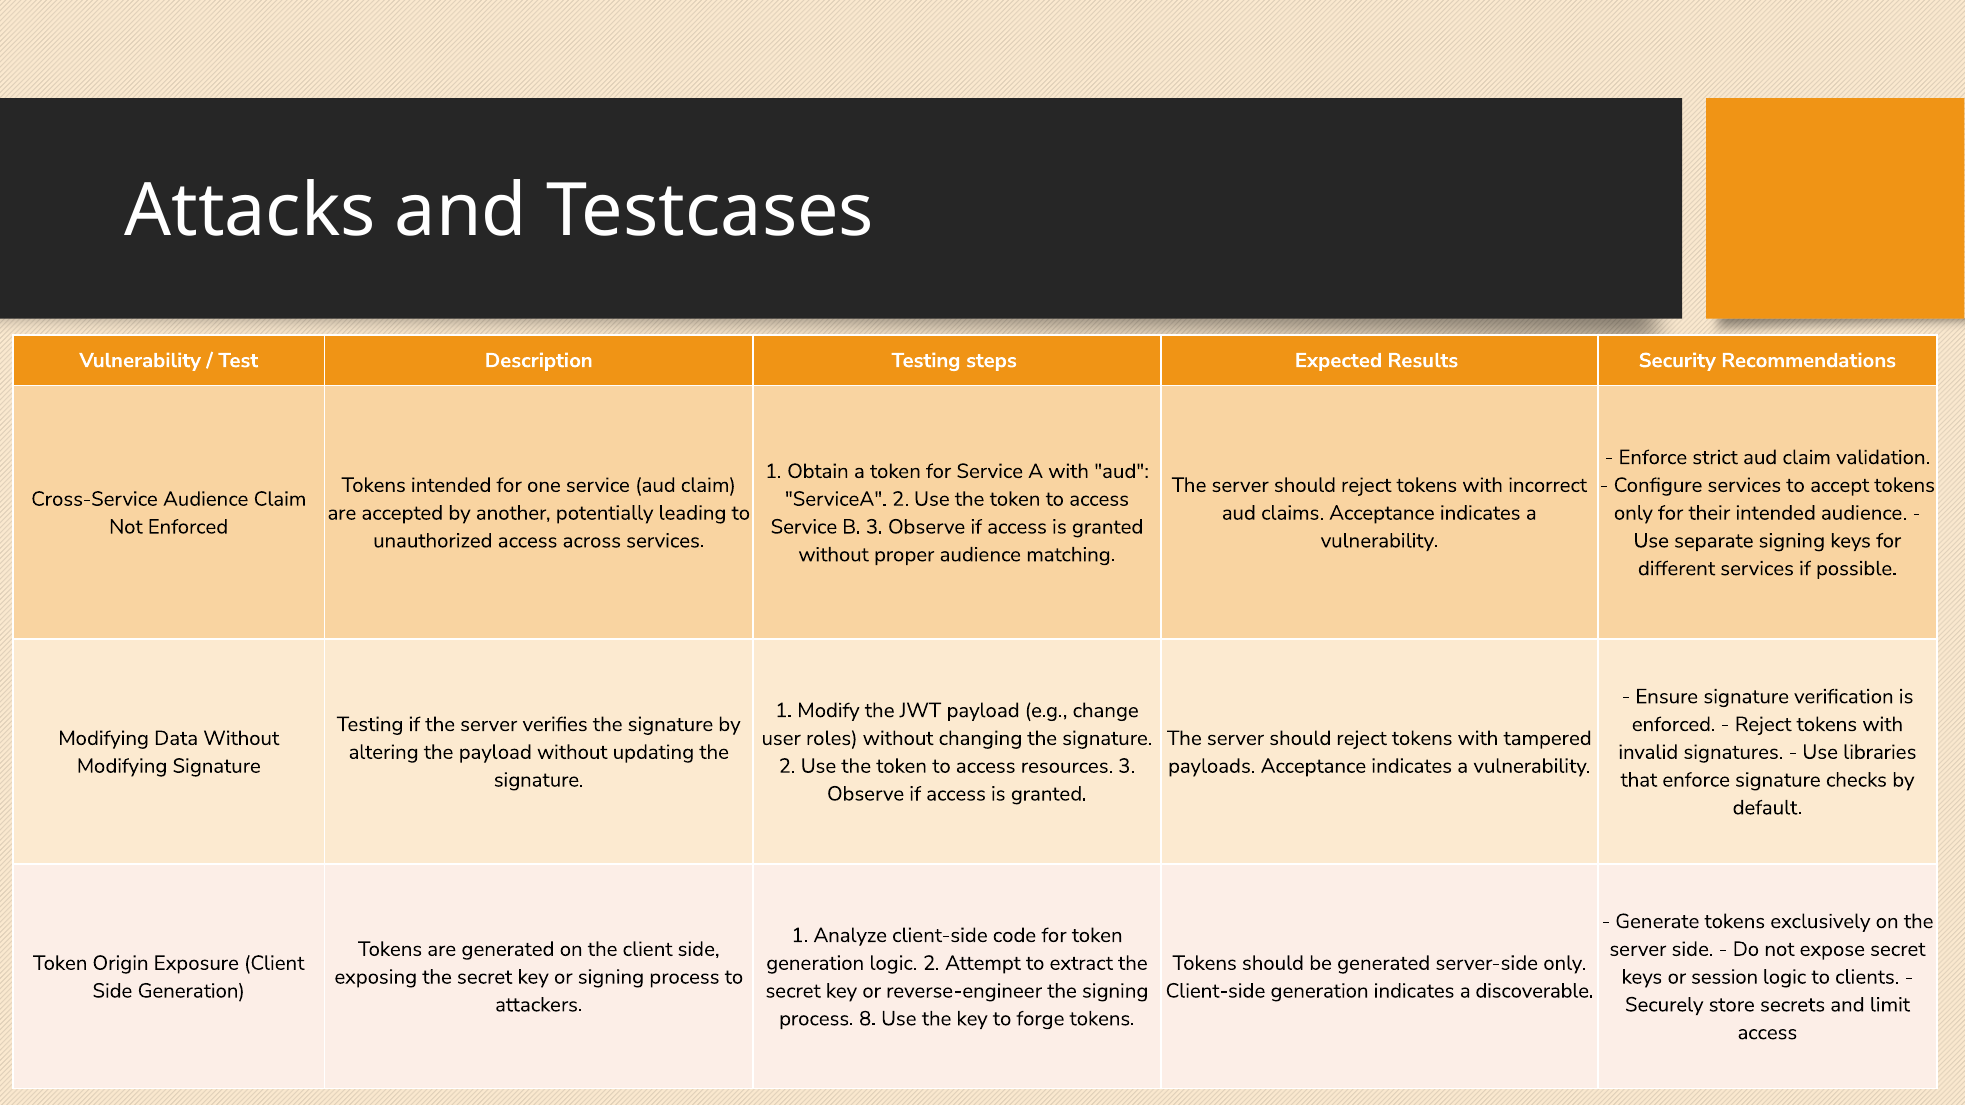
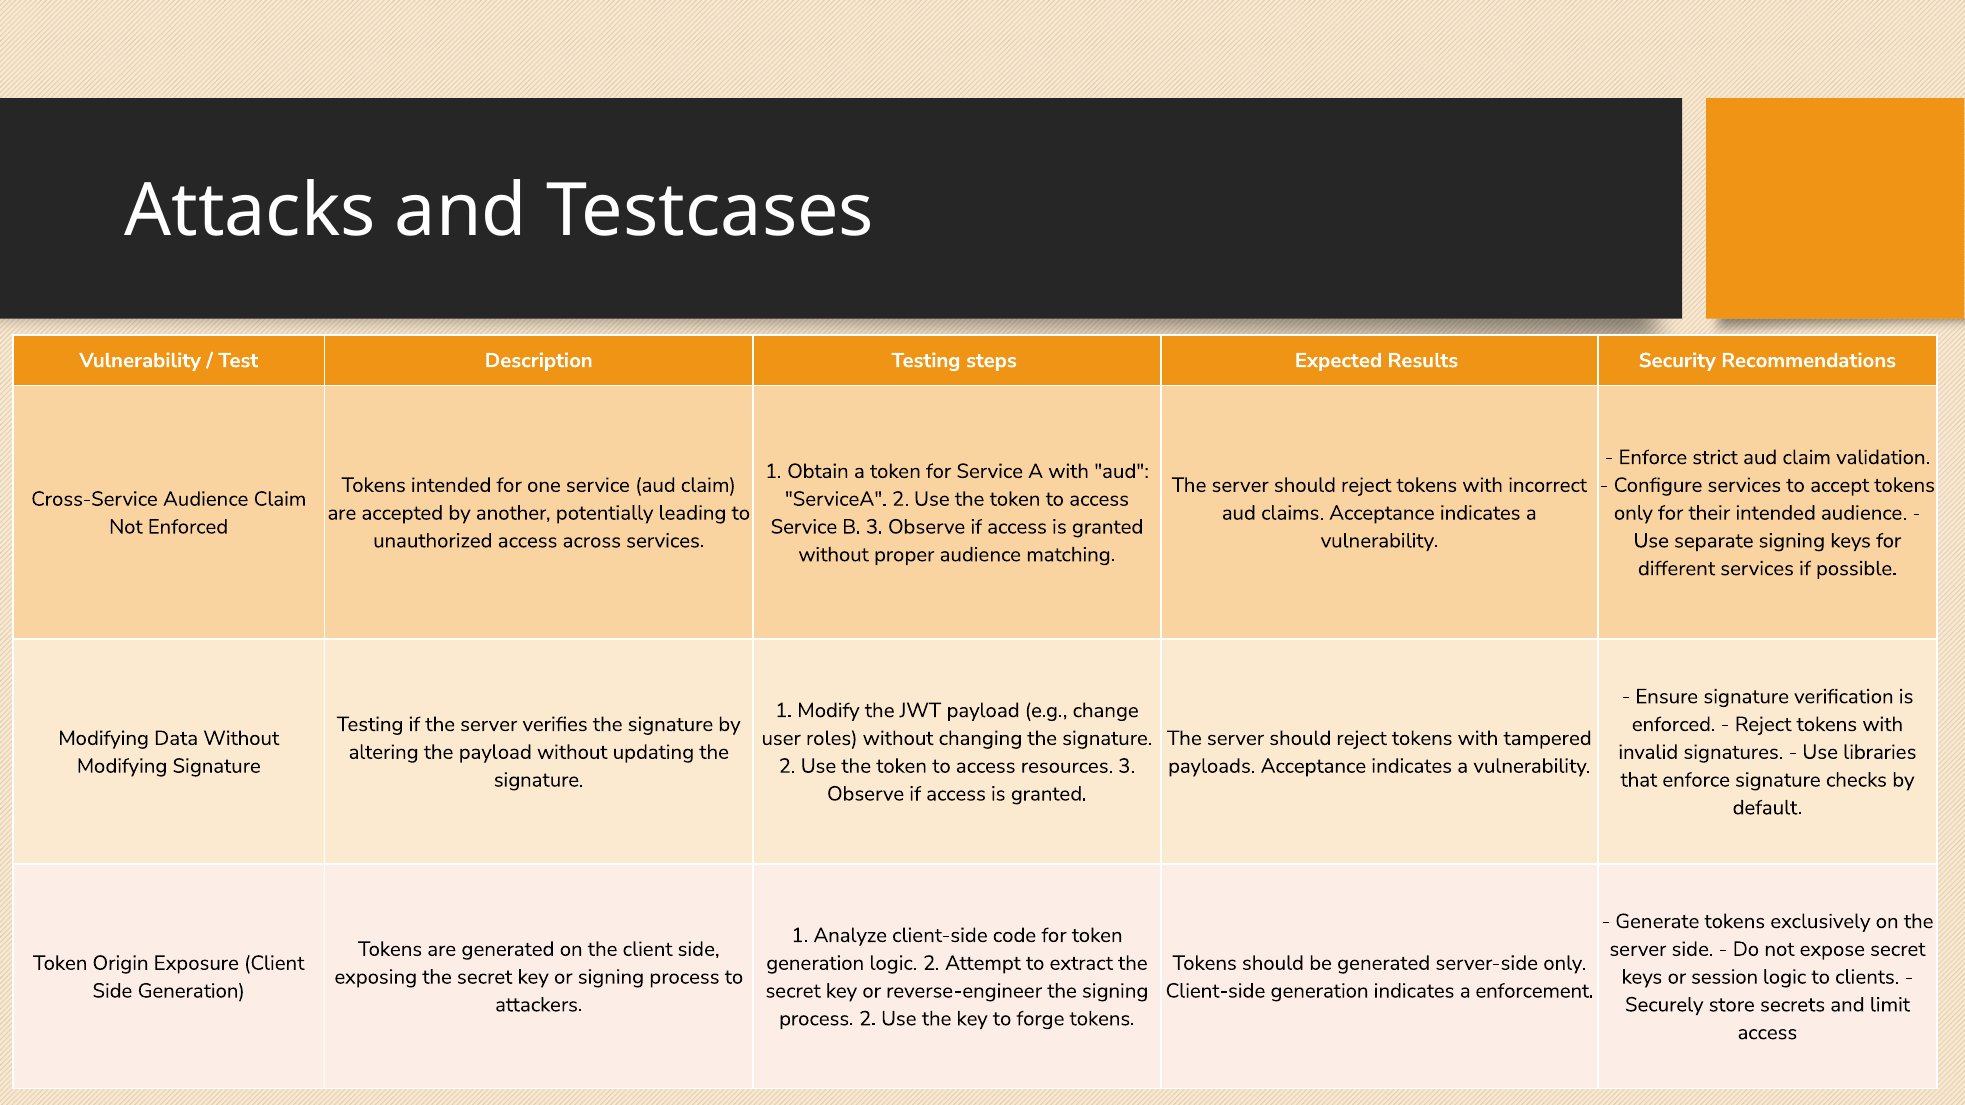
discoverable: discoverable -> enforcement
process 8: 8 -> 2
